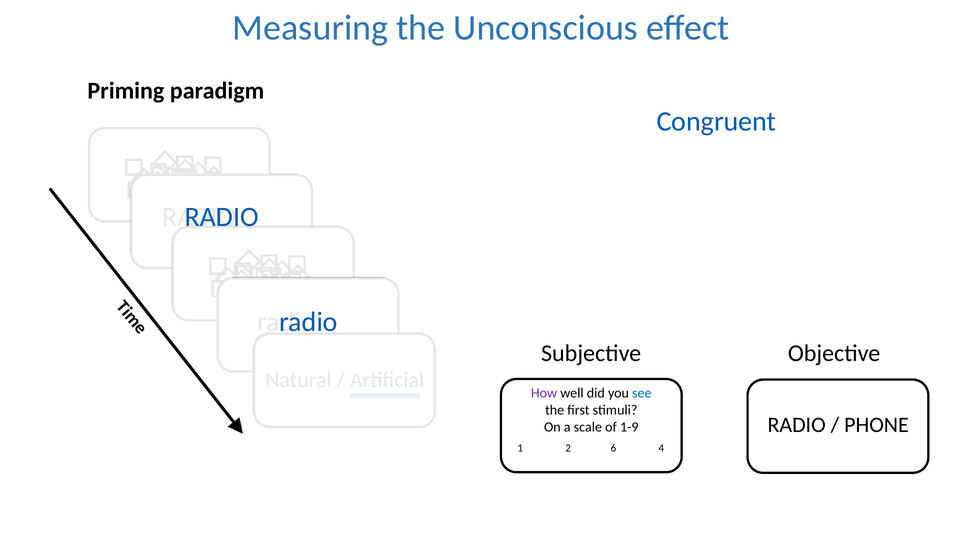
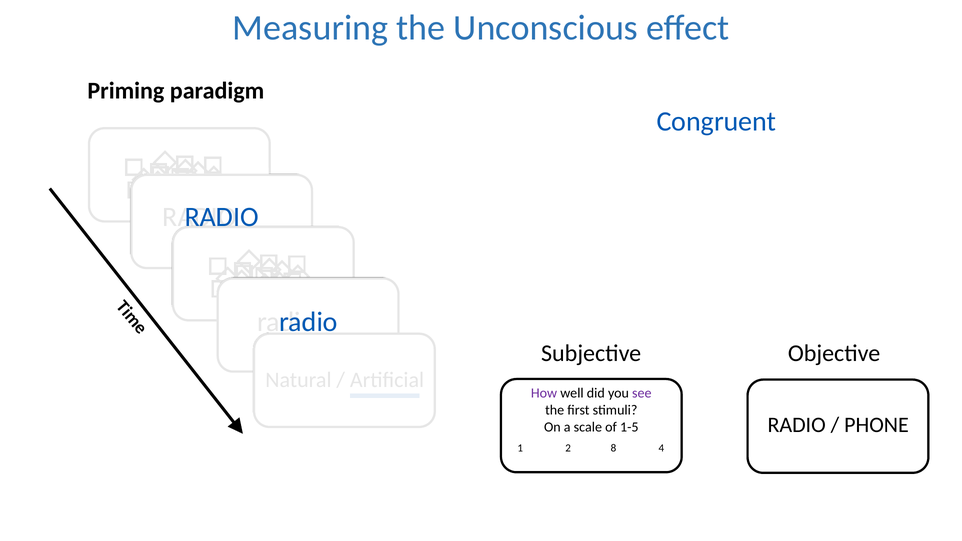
see colour: blue -> purple
1-9: 1-9 -> 1-5
6: 6 -> 8
